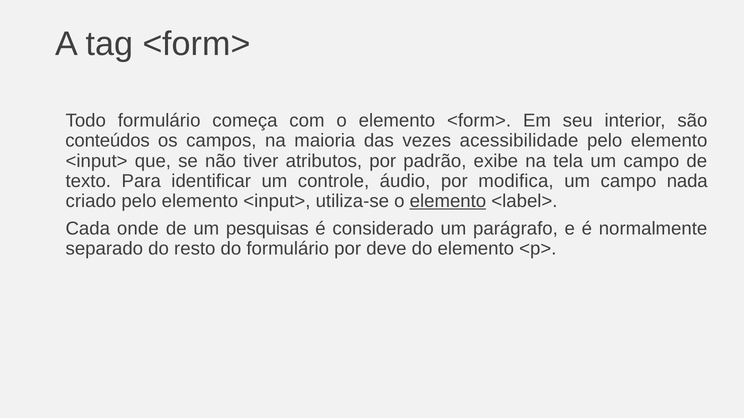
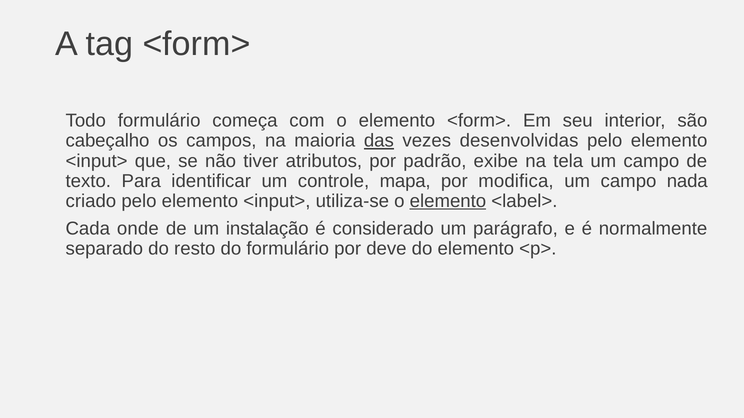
conteúdos: conteúdos -> cabeçalho
das underline: none -> present
acessibilidade: acessibilidade -> desenvolvidas
áudio: áudio -> mapa
pesquisas: pesquisas -> instalação
